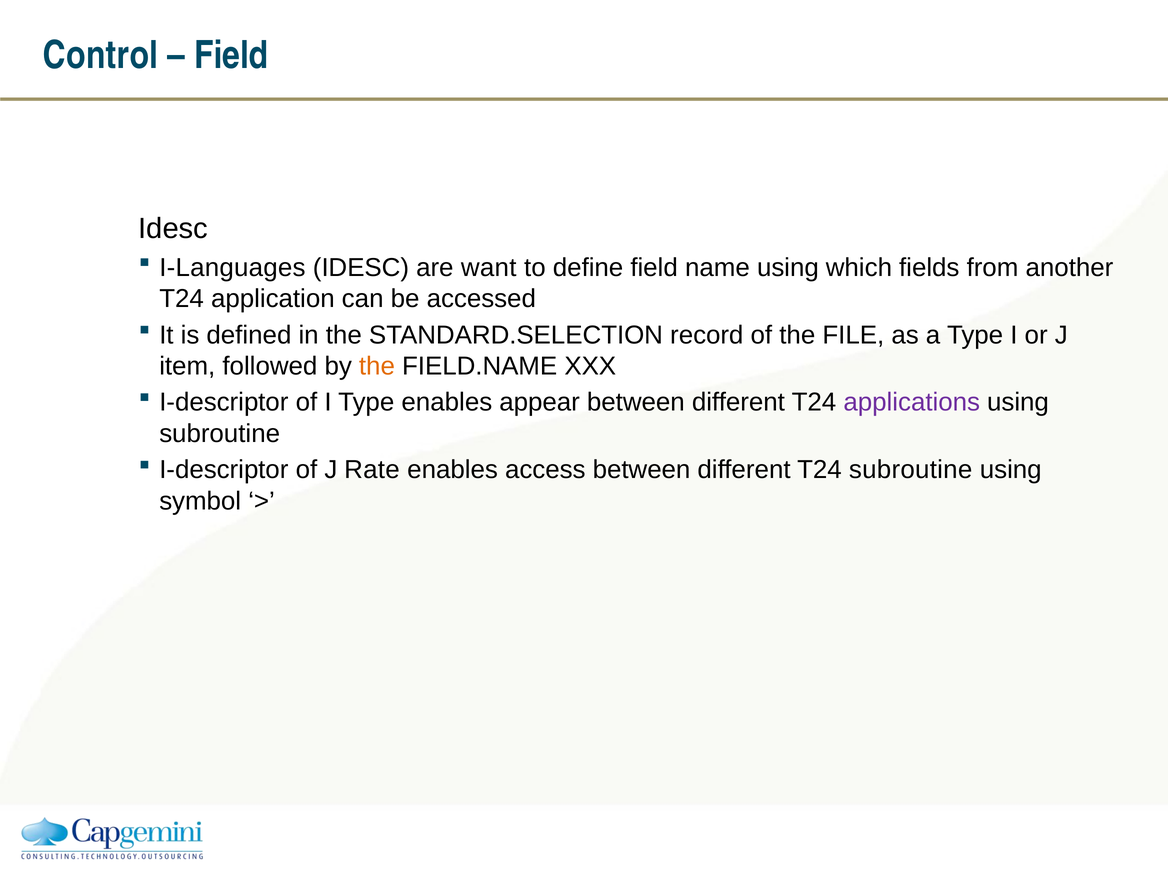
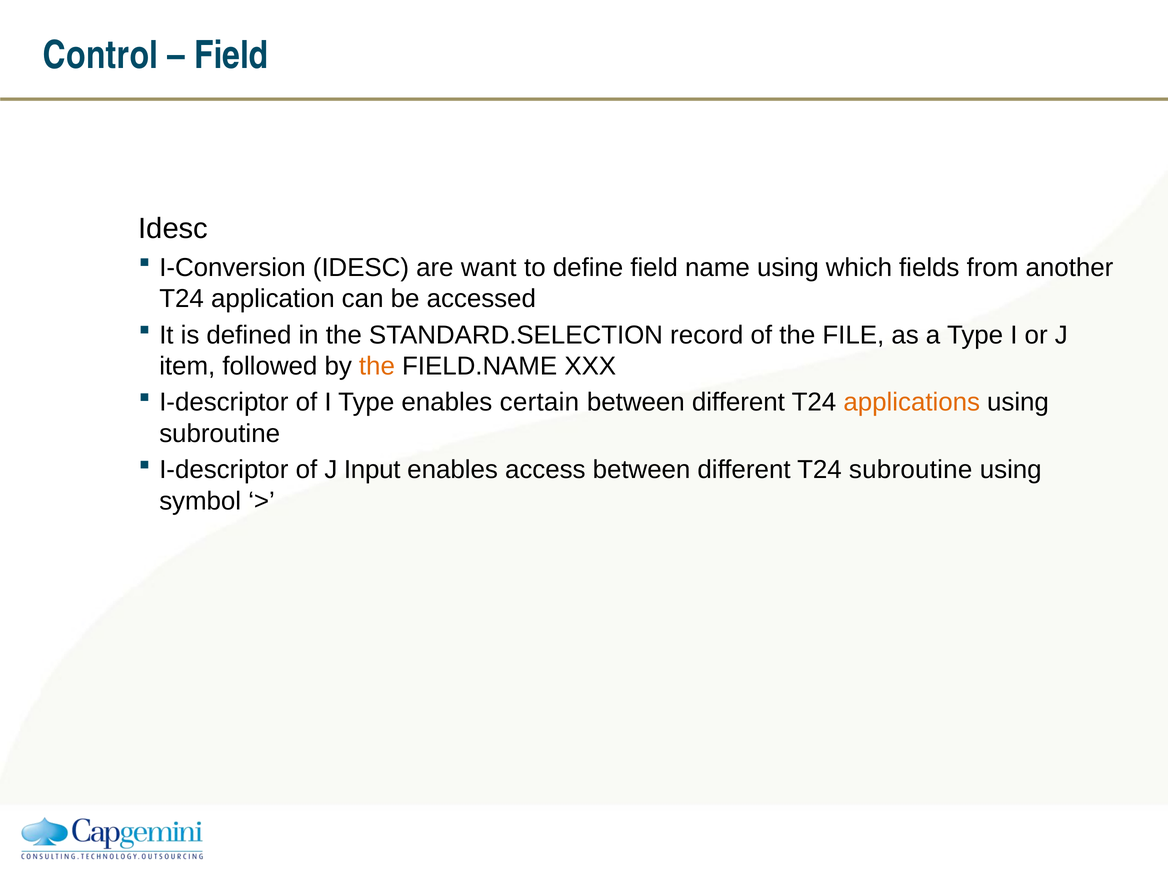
I-Languages: I-Languages -> I-Conversion
appear: appear -> certain
applications colour: purple -> orange
Rate: Rate -> Input
